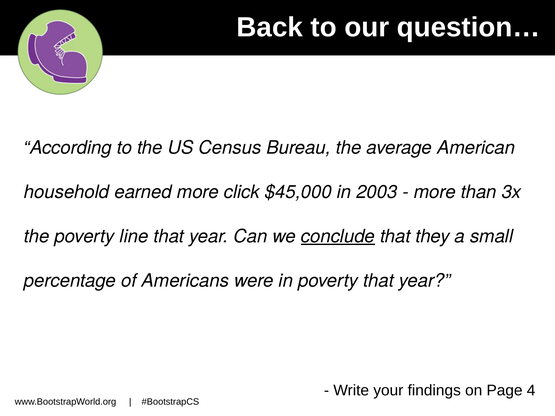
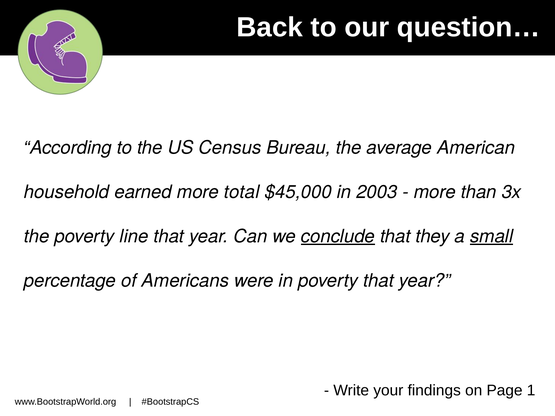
click: click -> total
small underline: none -> present
4: 4 -> 1
